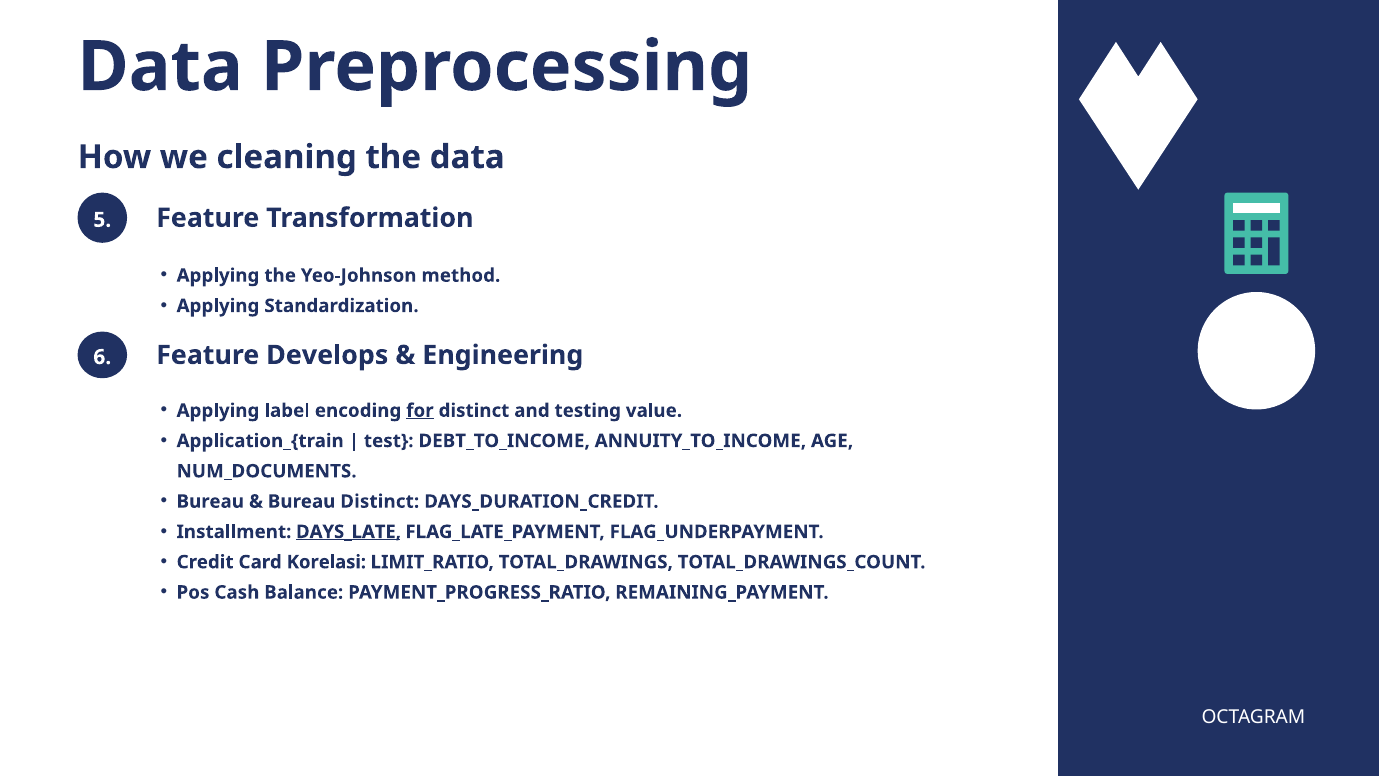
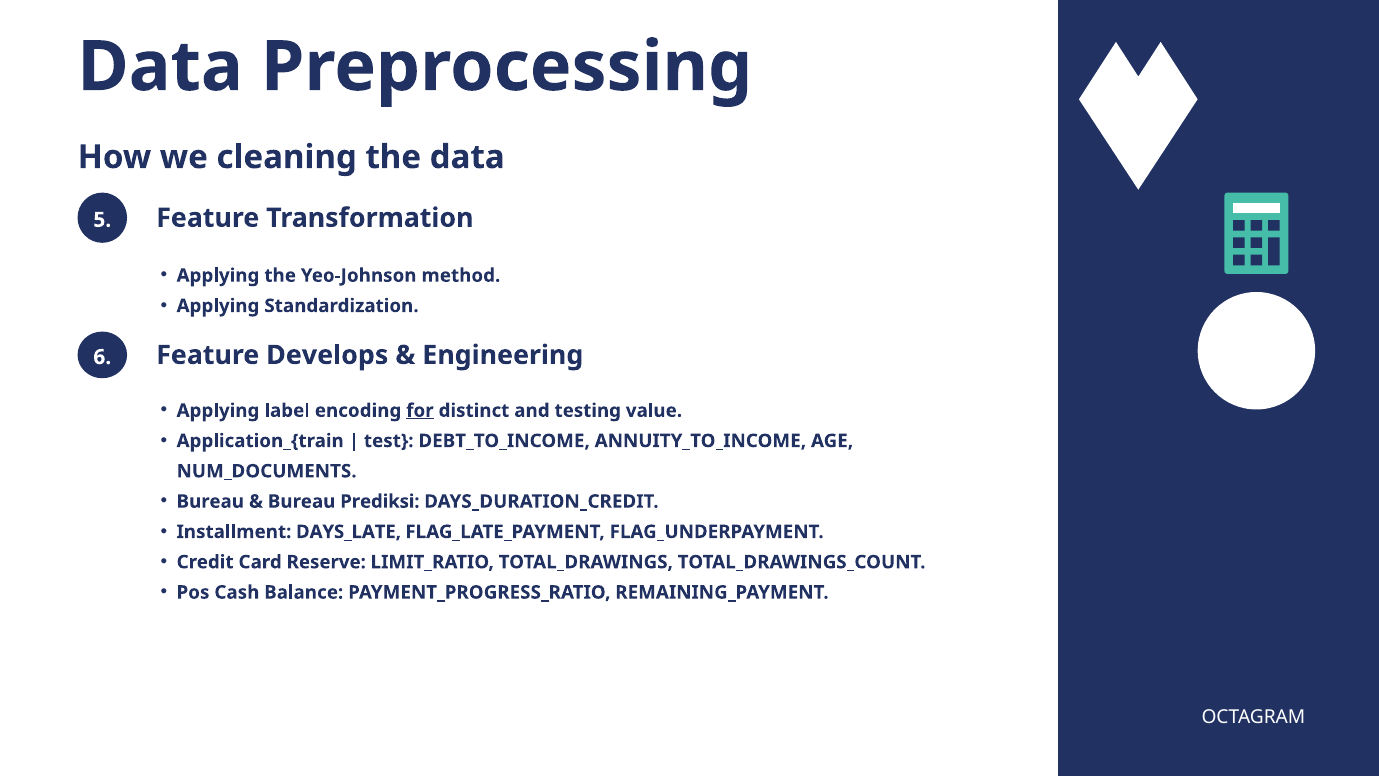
Bureau Distinct: Distinct -> Prediksi
DAYS_LATE underline: present -> none
Korelasi: Korelasi -> Reserve
